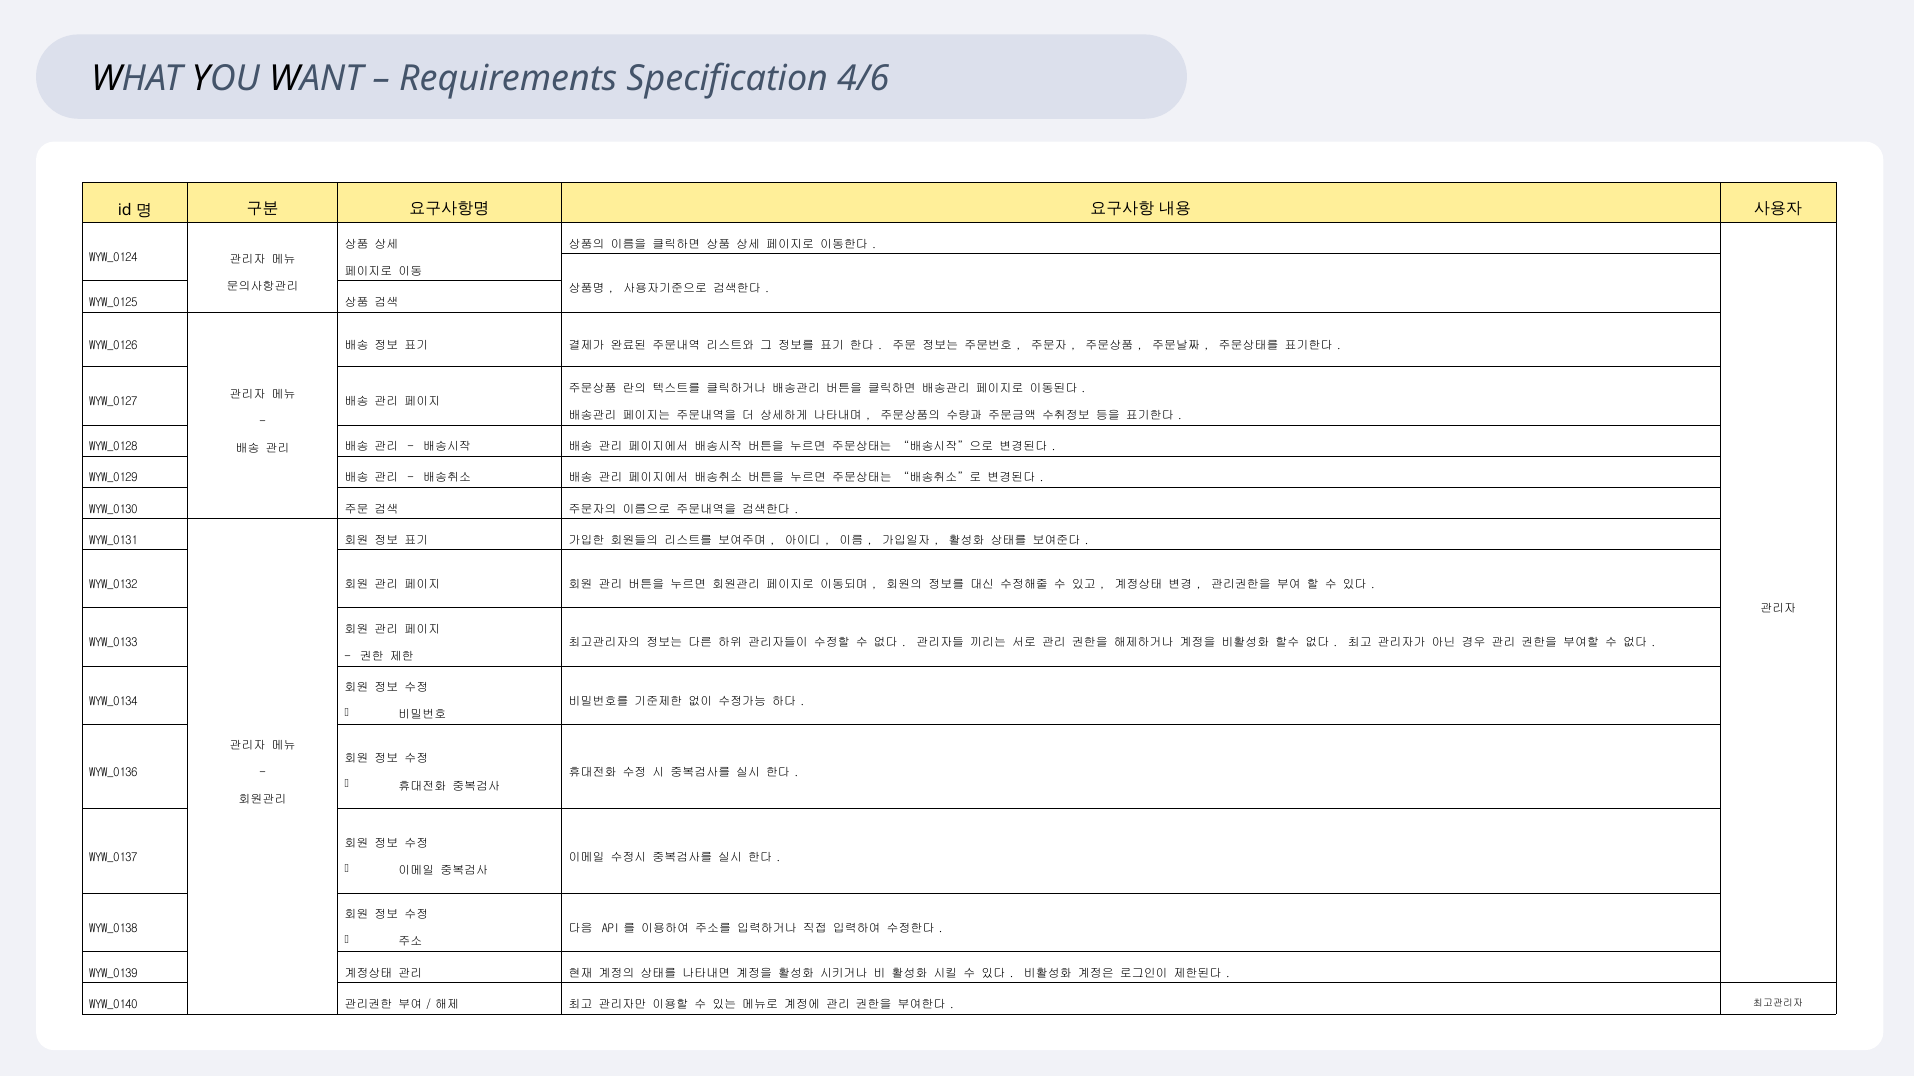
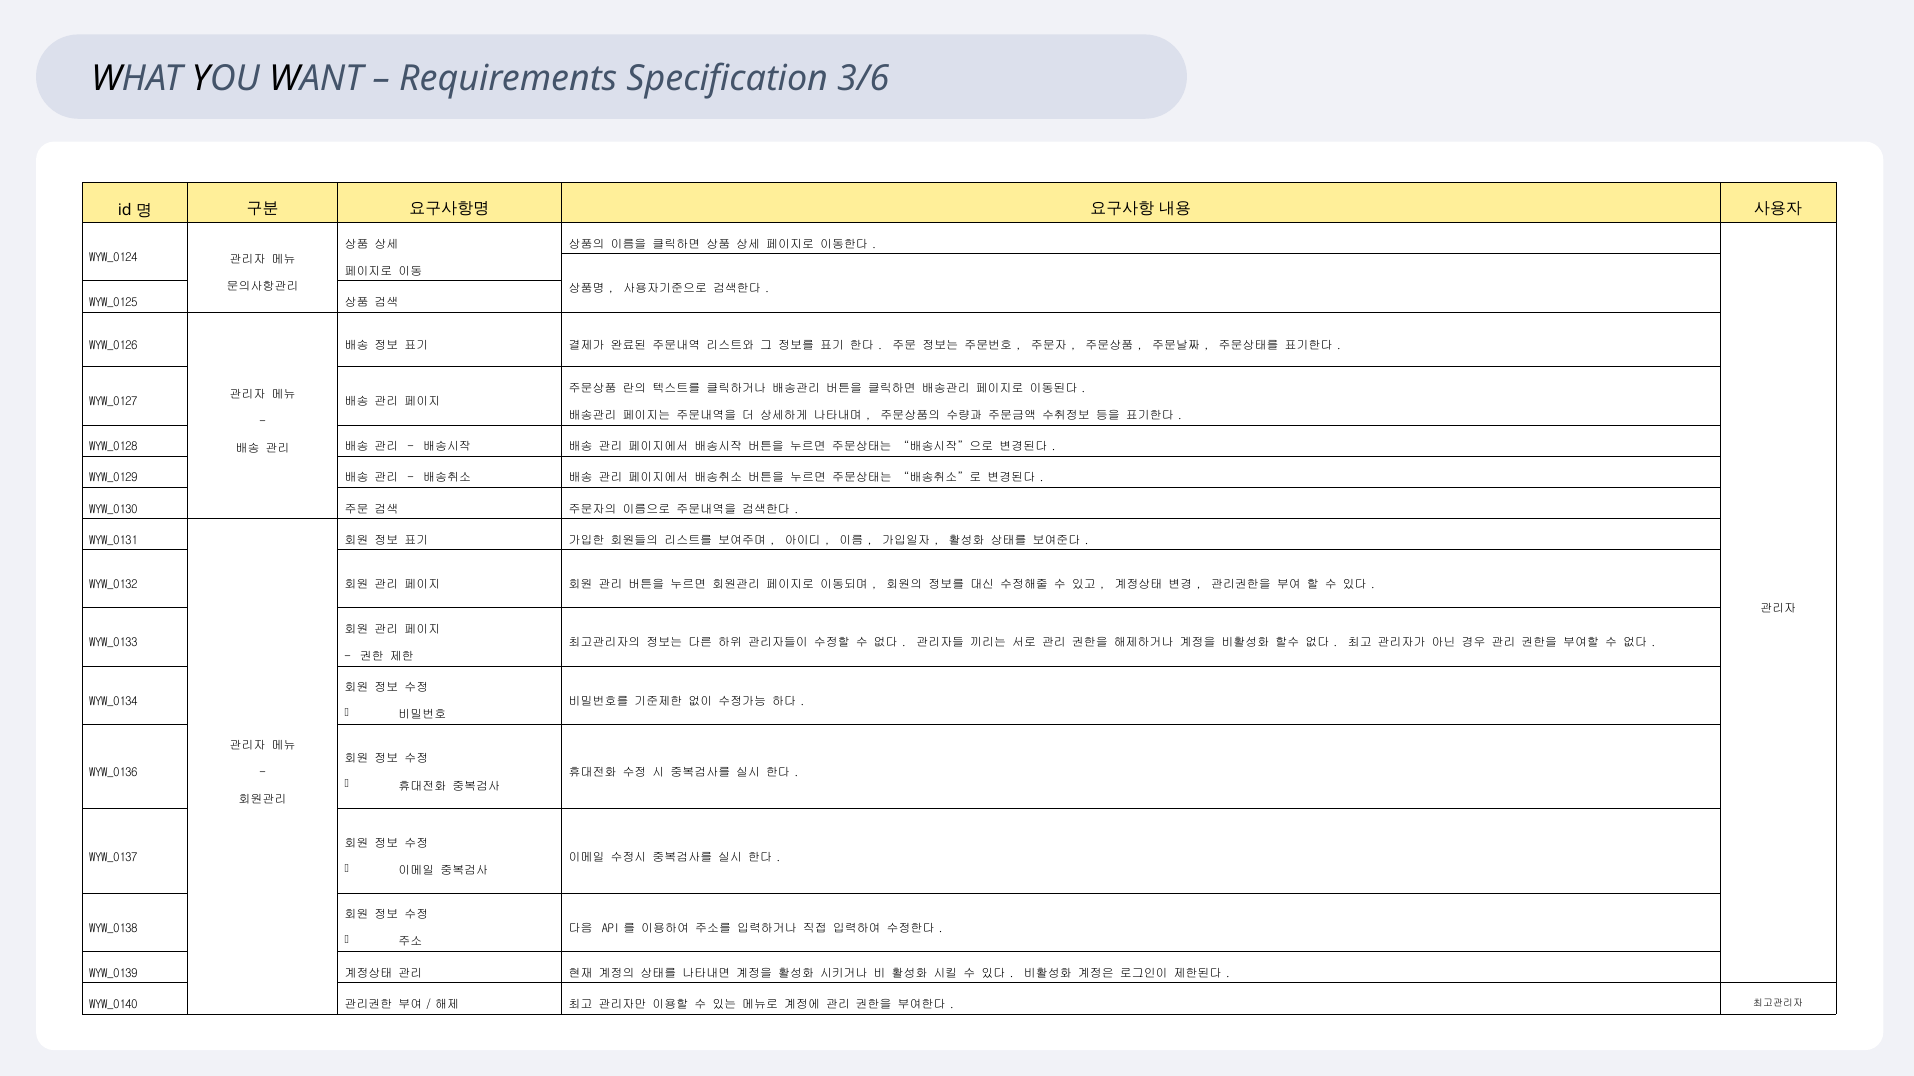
4/6: 4/6 -> 3/6
